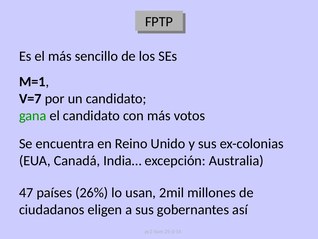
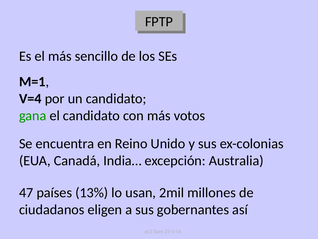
V=7: V=7 -> V=4
26%: 26% -> 13%
